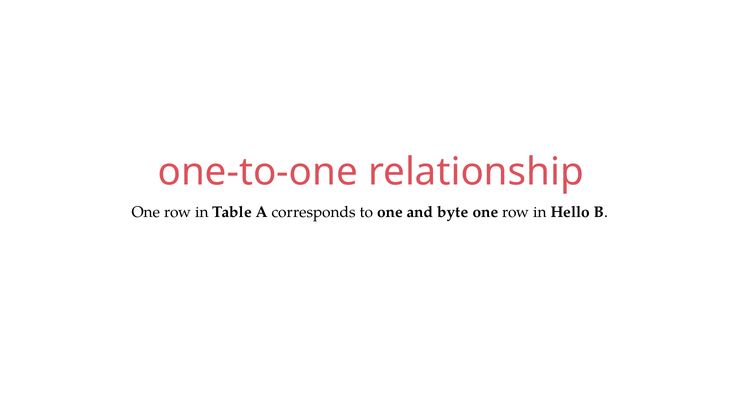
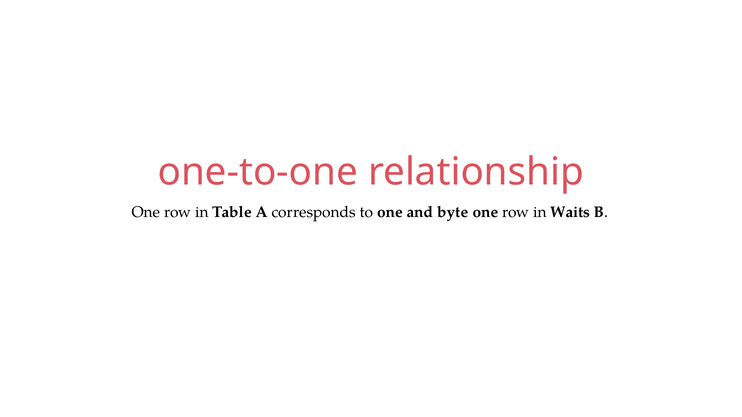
Hello: Hello -> Waits
